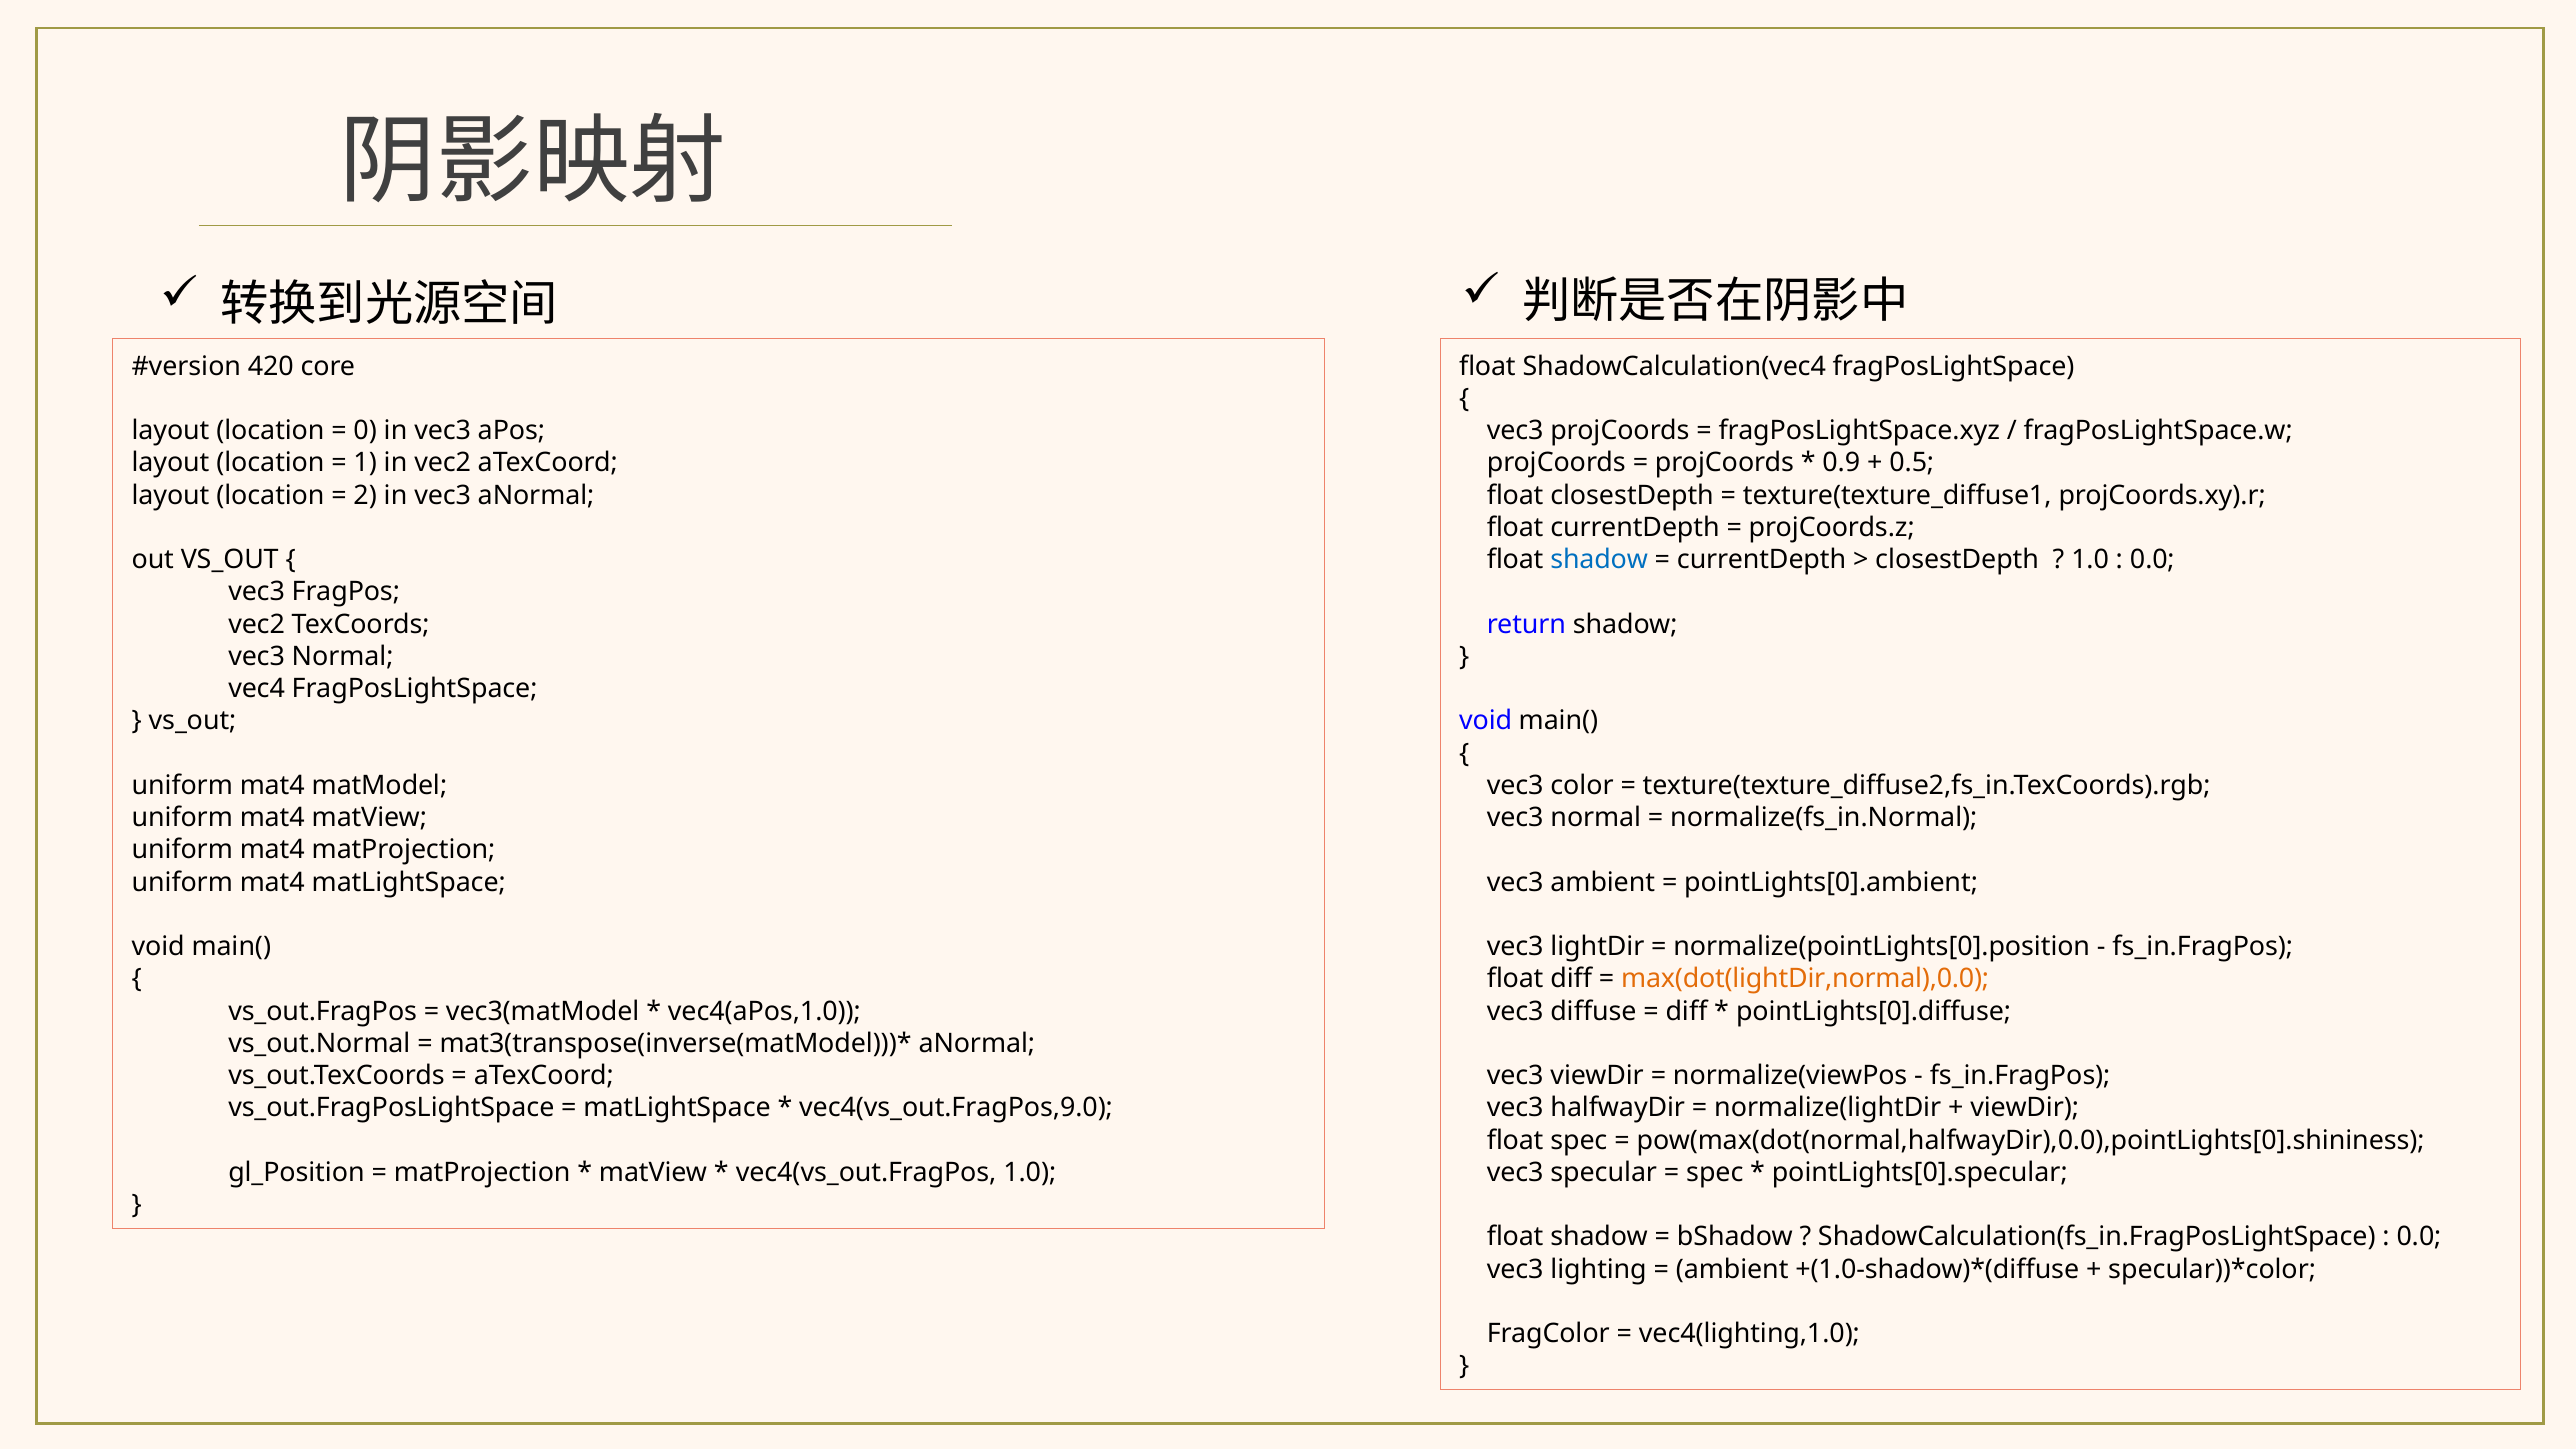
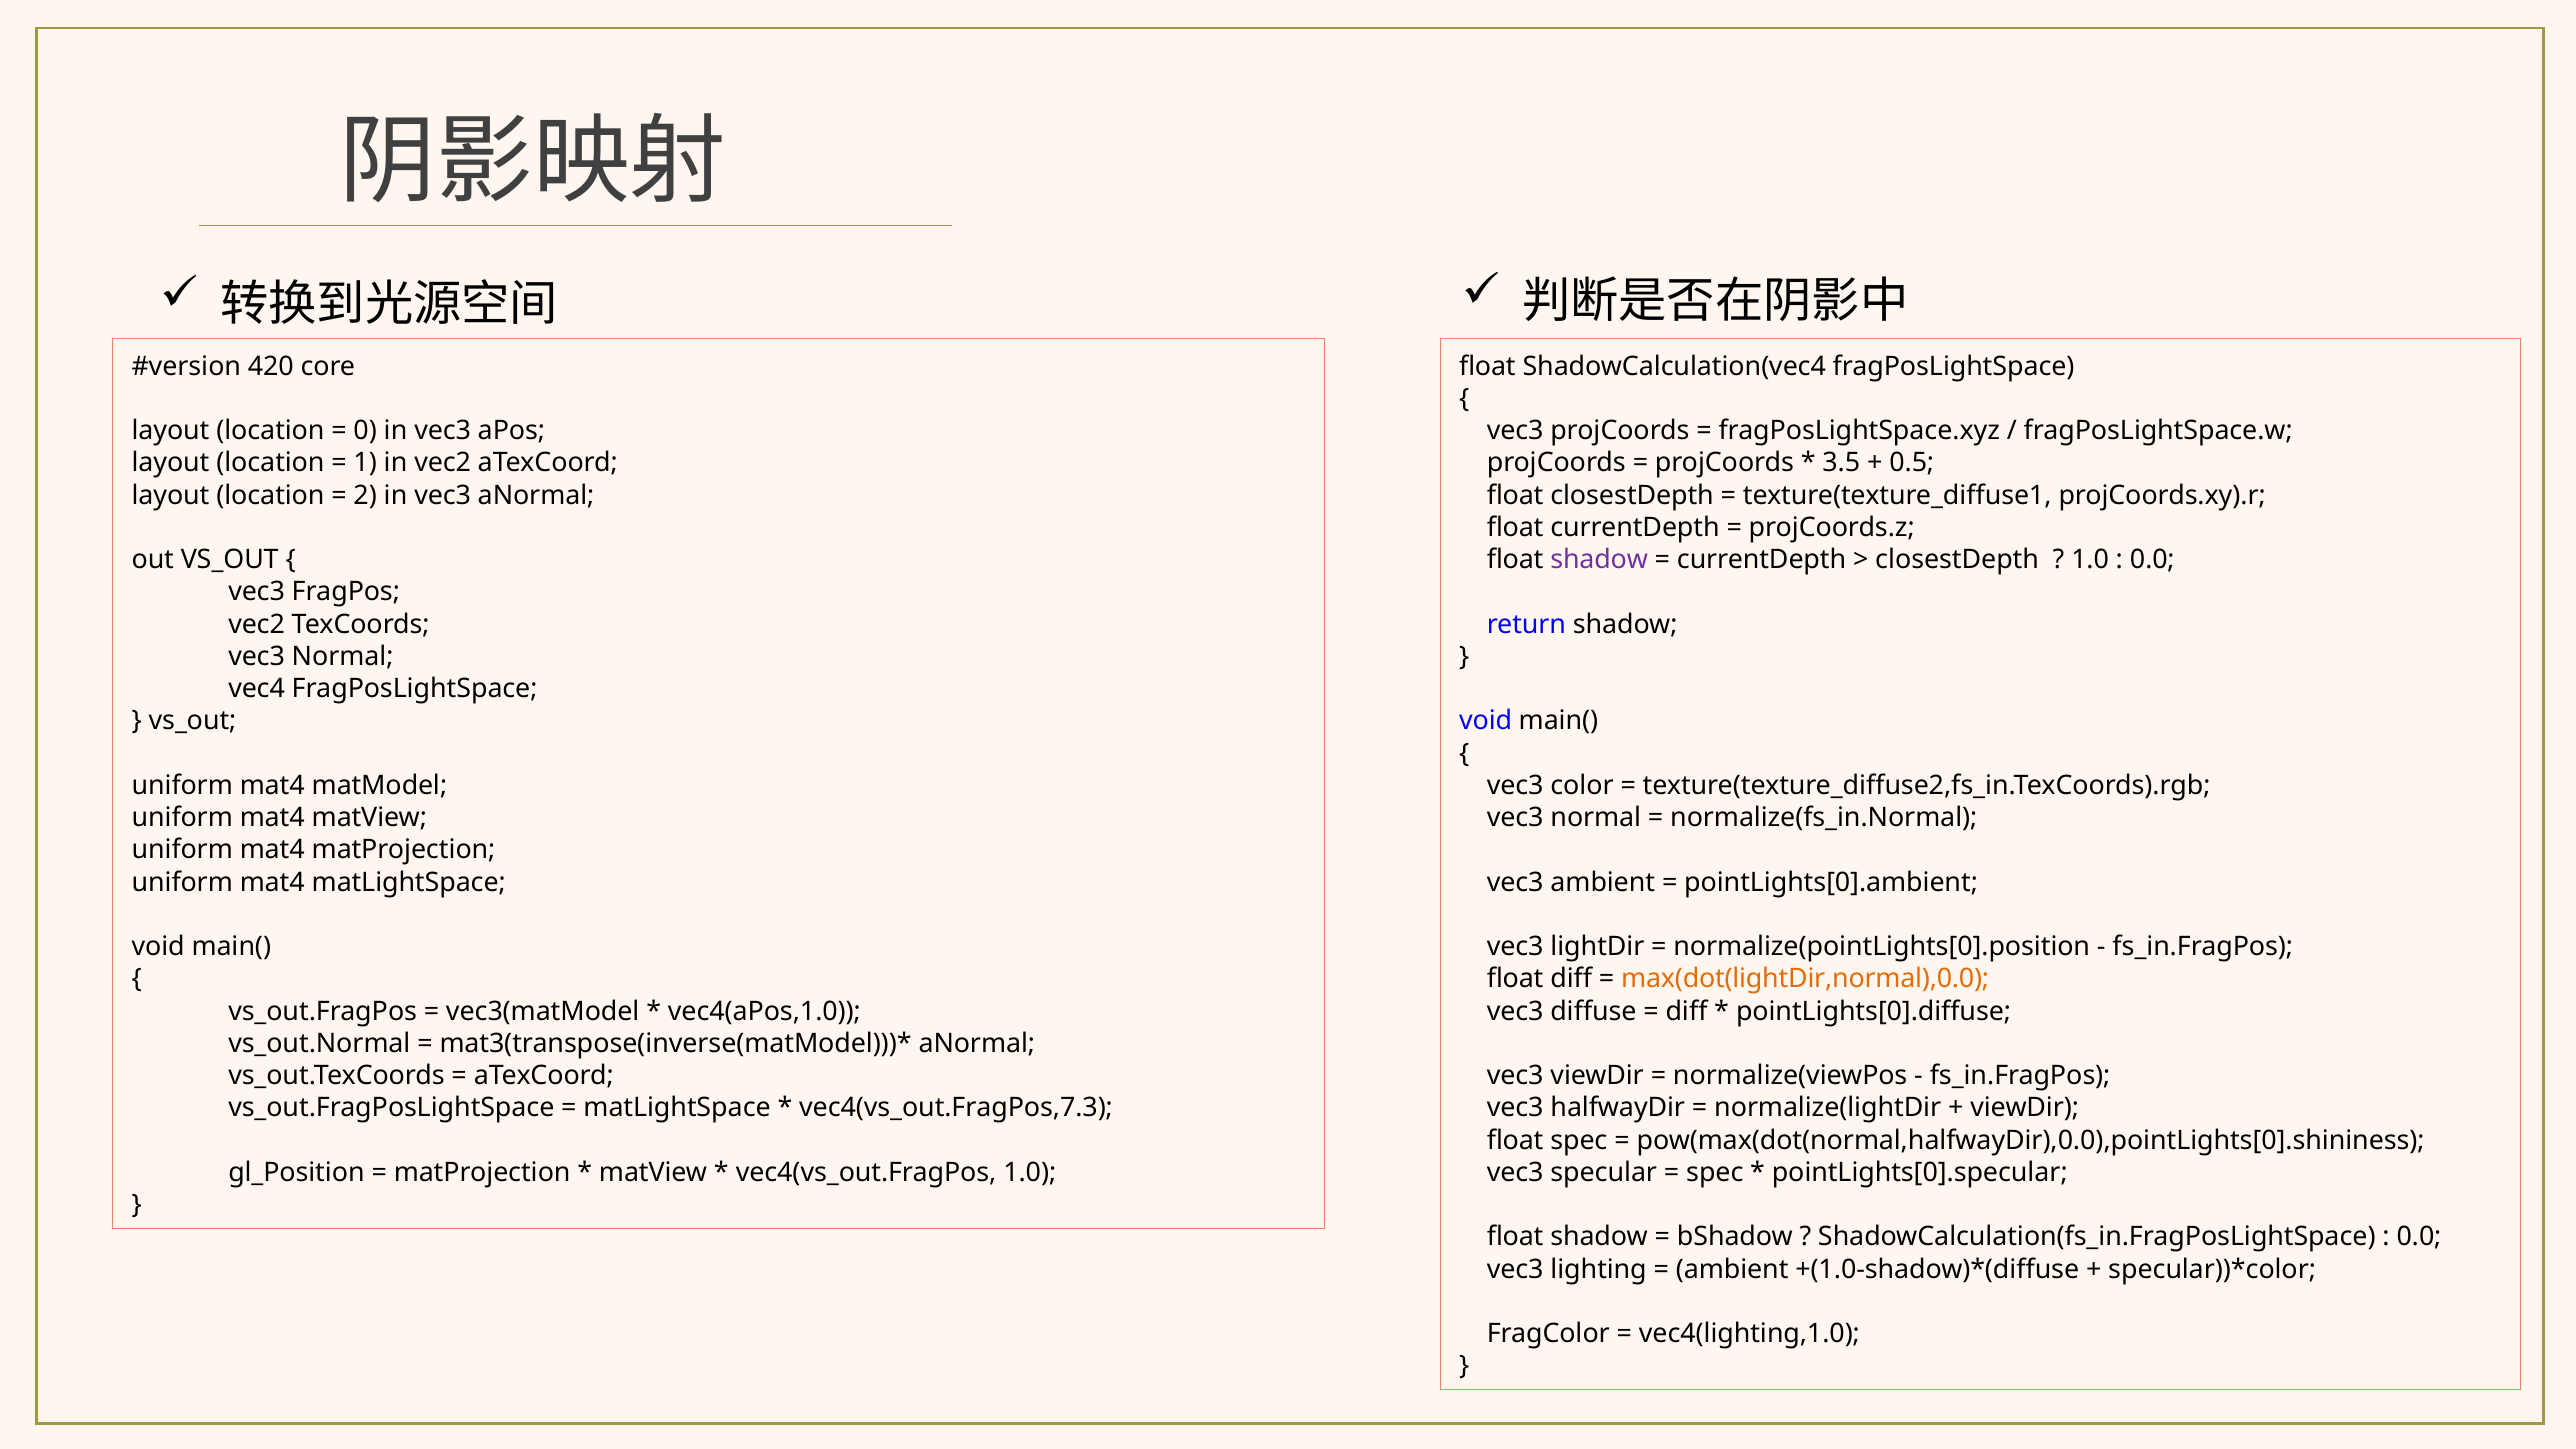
0.9: 0.9 -> 3.5
shadow at (1599, 560) colour: blue -> purple
vec4(vs_out.FragPos,9.0: vec4(vs_out.FragPos,9.0 -> vec4(vs_out.FragPos,7.3
